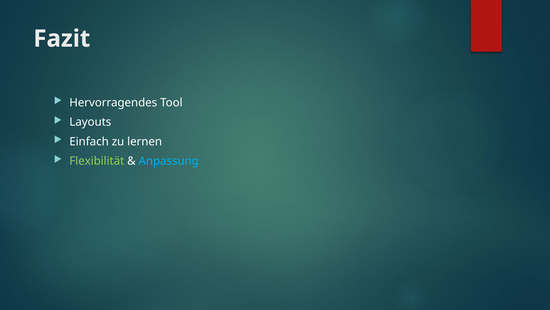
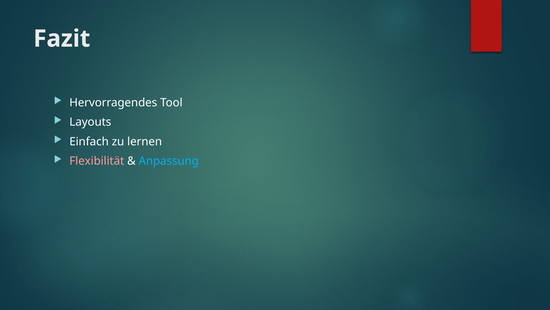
Flexibilität colour: light green -> pink
